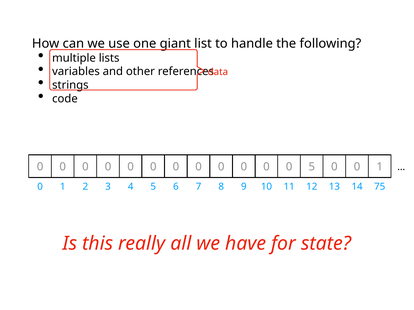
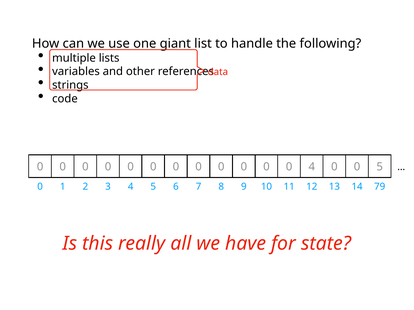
0 5: 5 -> 4
0 1: 1 -> 5
75: 75 -> 79
